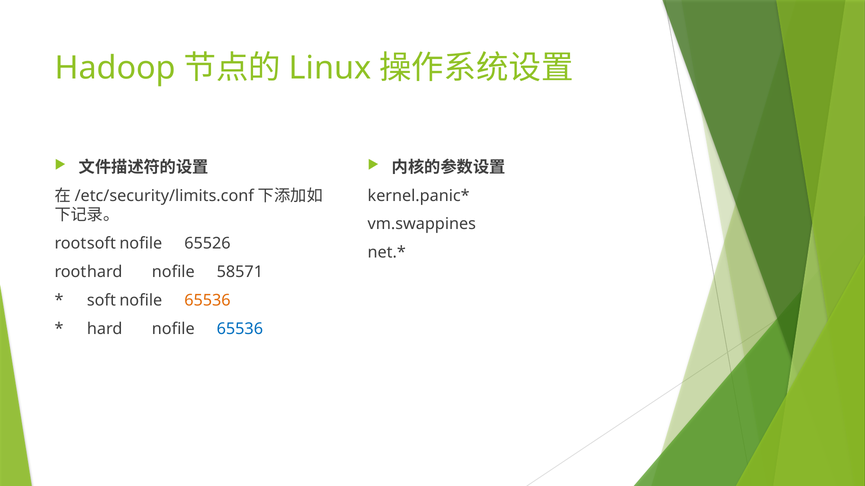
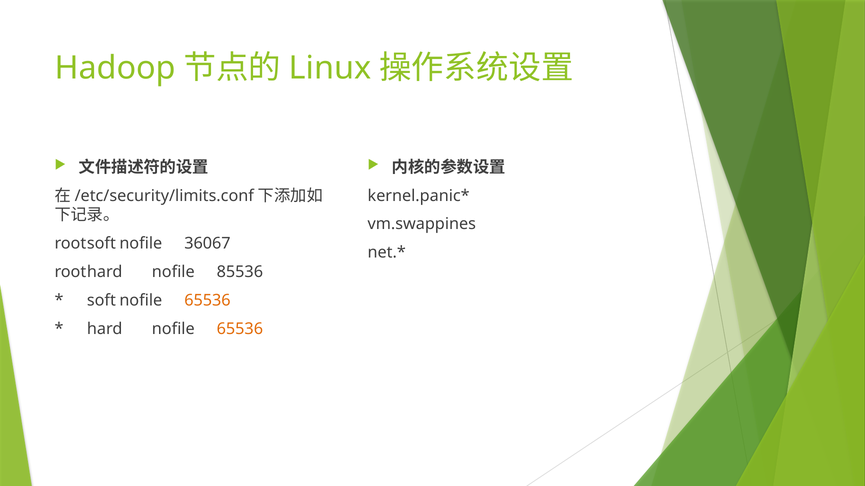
65526: 65526 -> 36067
58571: 58571 -> 85536
65536 at (240, 329) colour: blue -> orange
